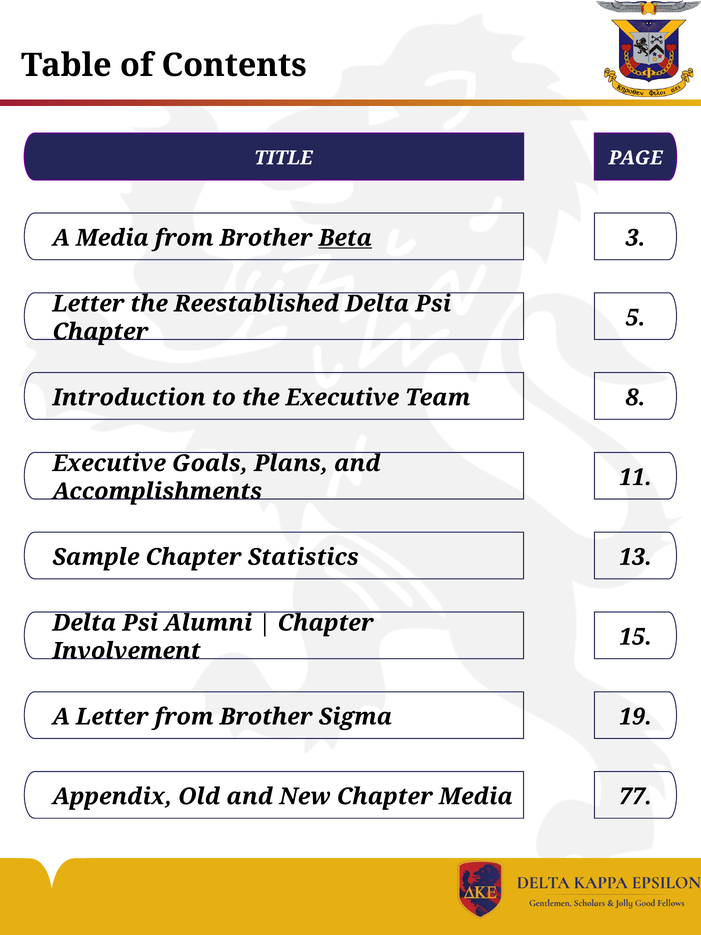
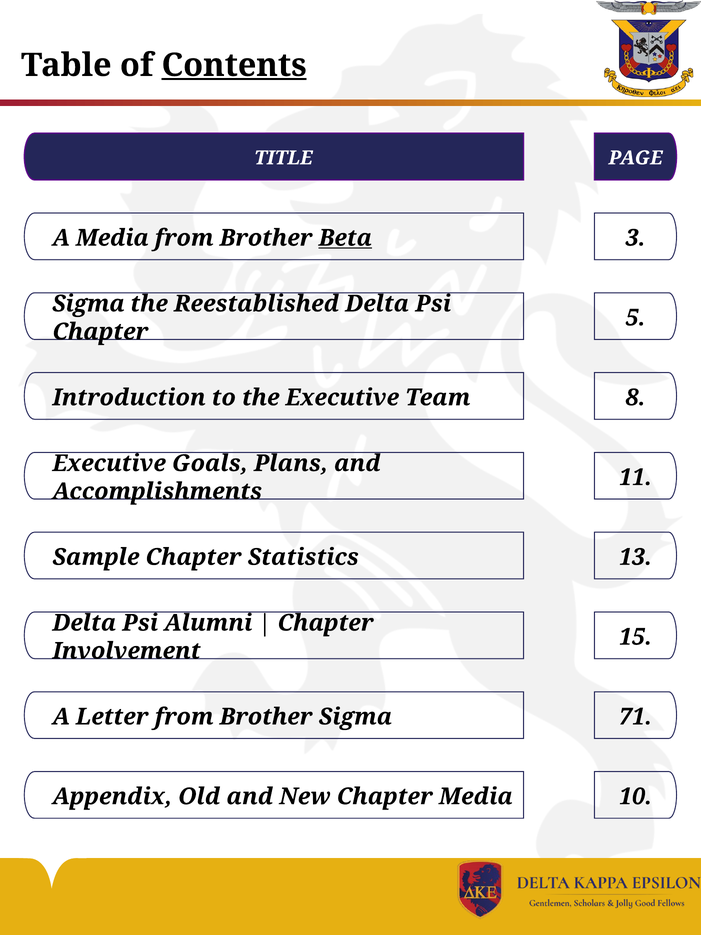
Contents underline: none -> present
Letter at (88, 304): Letter -> Sigma
19: 19 -> 71
77: 77 -> 10
